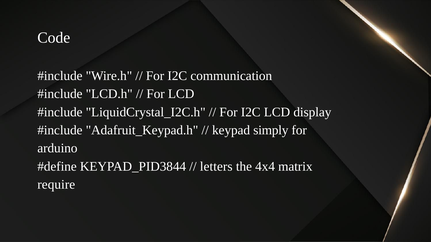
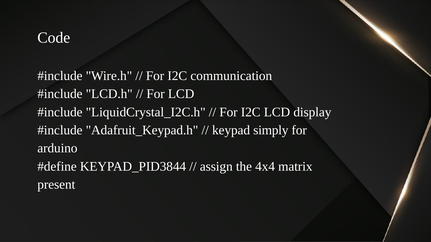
letters: letters -> assign
require: require -> present
